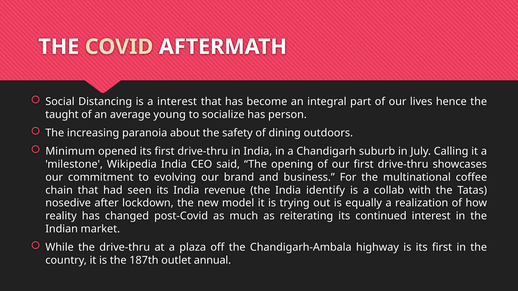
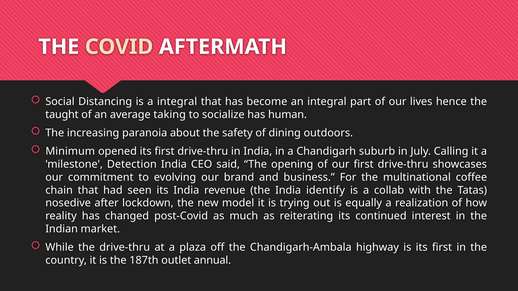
a interest: interest -> integral
young: young -> taking
person: person -> human
Wikipedia: Wikipedia -> Detection
